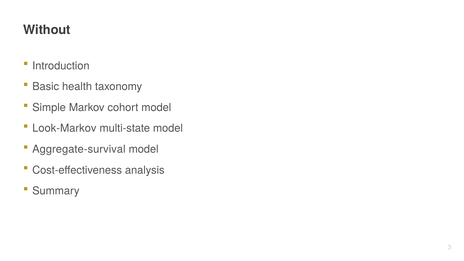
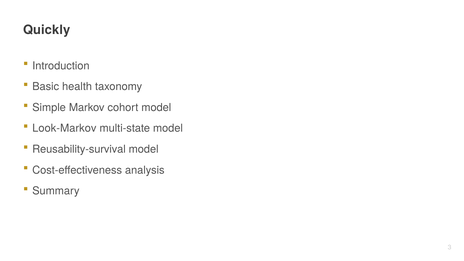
Without: Without -> Quickly
Aggregate-survival: Aggregate-survival -> Reusability-survival
